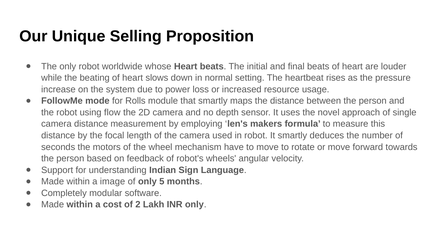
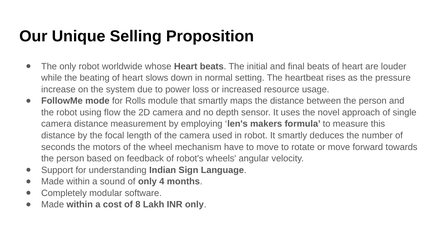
image: image -> sound
5: 5 -> 4
2: 2 -> 8
